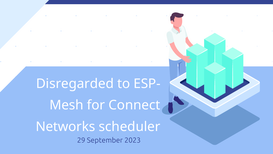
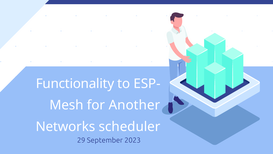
Disregarded: Disregarded -> Functionality
Connect: Connect -> Another
